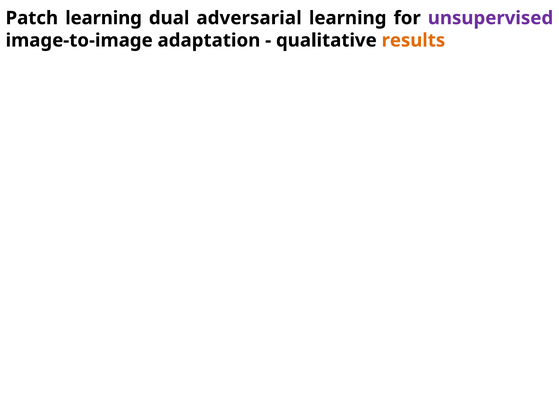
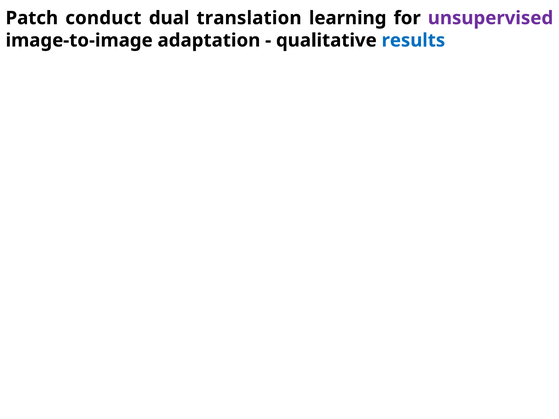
Patch learning: learning -> conduct
adversarial: adversarial -> translation
results colour: orange -> blue
